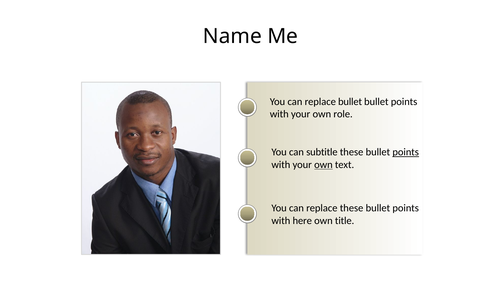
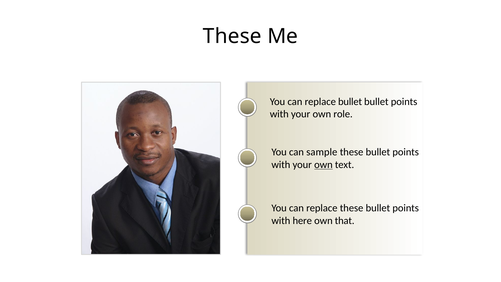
Name at (232, 36): Name -> These
subtitle: subtitle -> sample
points at (406, 152) underline: present -> none
title: title -> that
